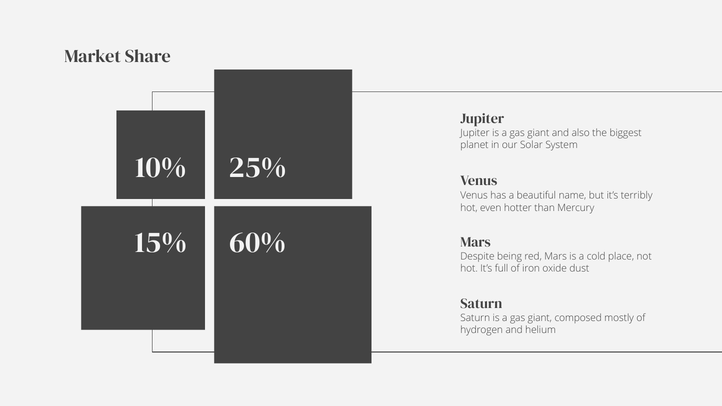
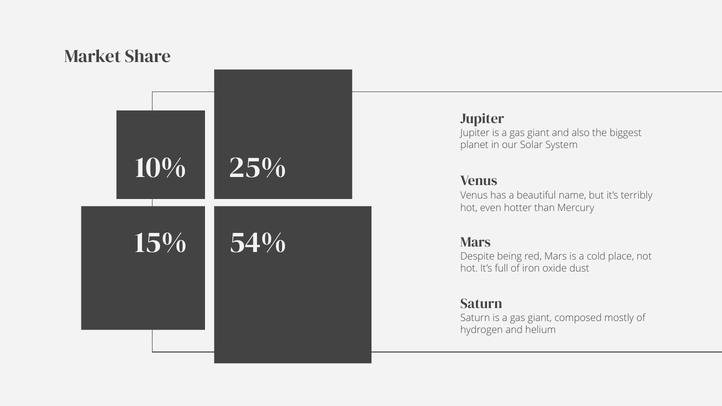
60%: 60% -> 54%
